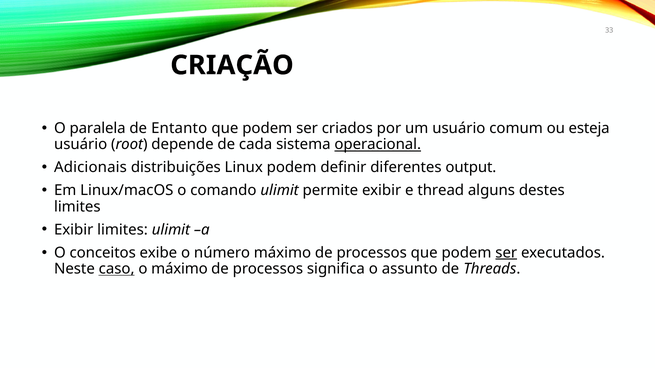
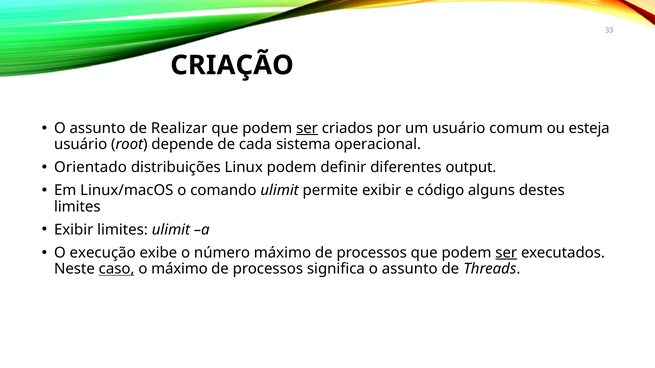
paralela at (98, 128): paralela -> assunto
Entanto: Entanto -> Realizar
ser at (307, 128) underline: none -> present
operacional underline: present -> none
Adicionais: Adicionais -> Orientado
thread: thread -> código
conceitos: conceitos -> execução
